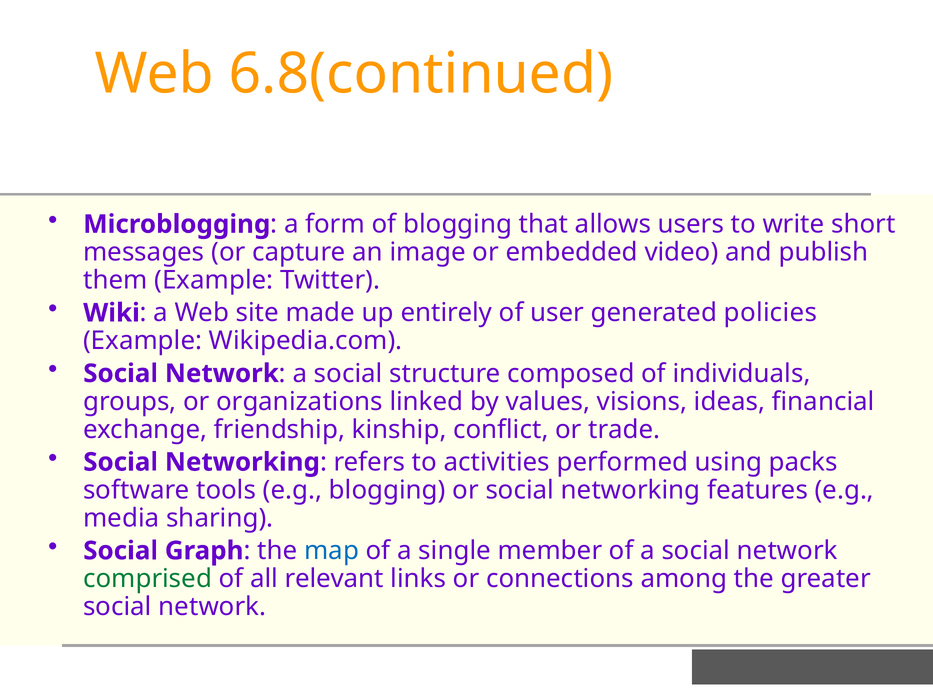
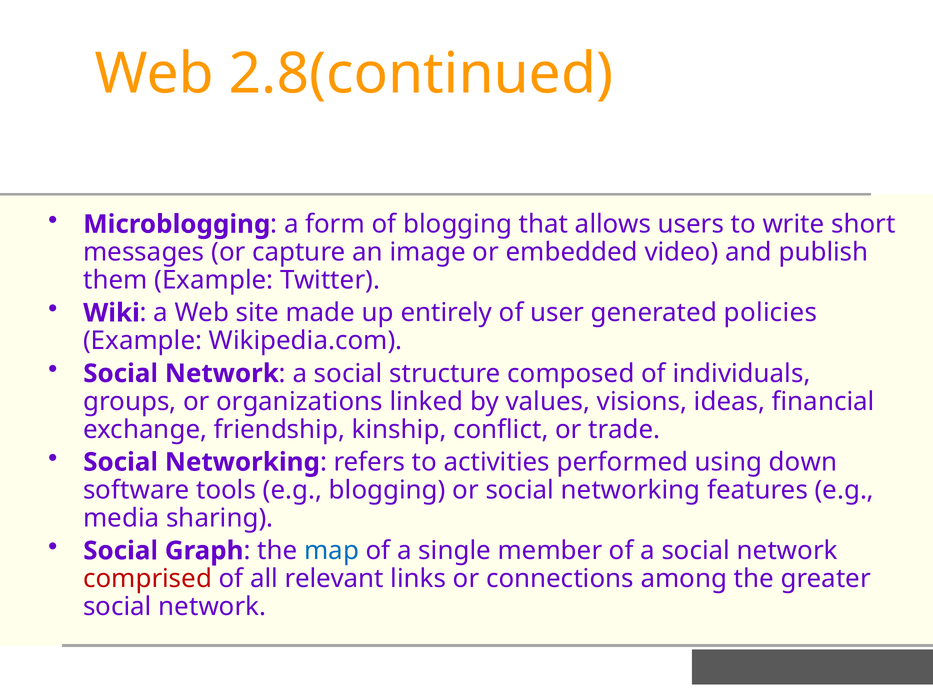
6.8(continued: 6.8(continued -> 2.8(continued
packs: packs -> down
comprised colour: green -> red
